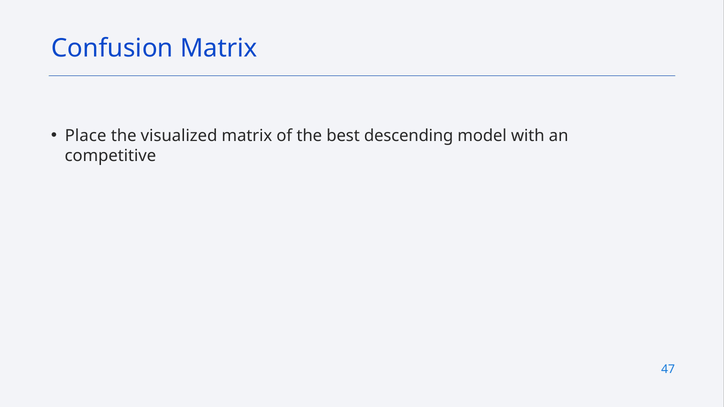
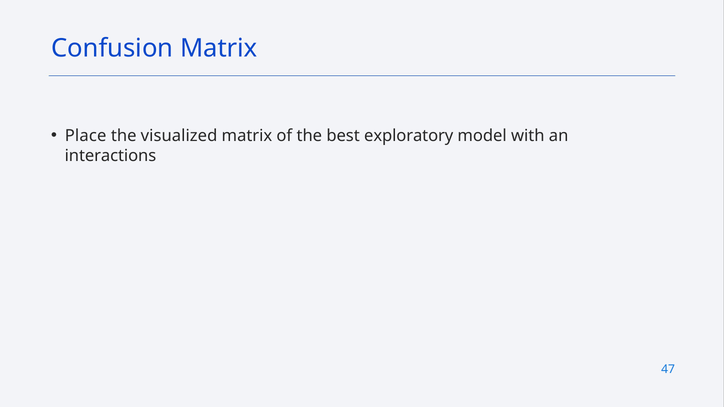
descending: descending -> exploratory
competitive: competitive -> interactions
